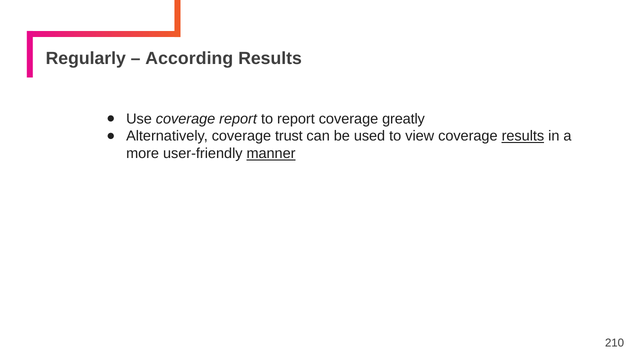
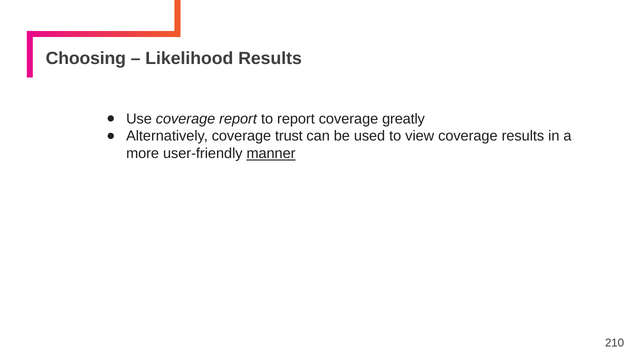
Regularly: Regularly -> Choosing
According: According -> Likelihood
results at (523, 136) underline: present -> none
